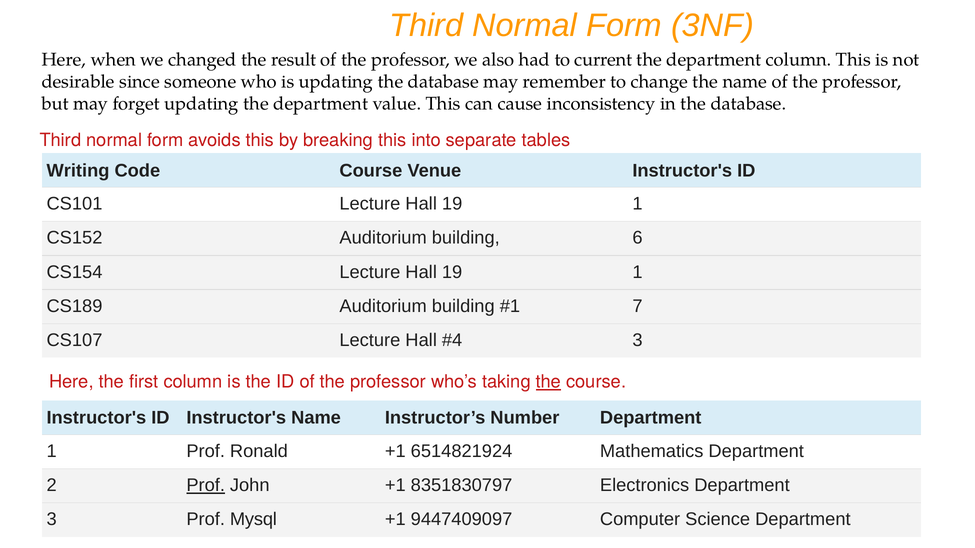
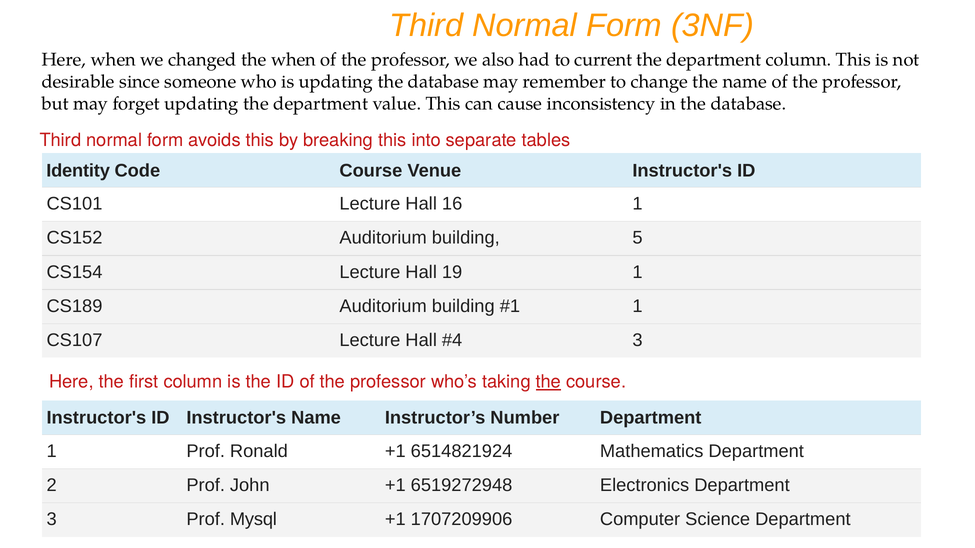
the result: result -> when
Writing: Writing -> Identity
CS101 Lecture Hall 19: 19 -> 16
6: 6 -> 5
7 at (637, 306): 7 -> 1
Prof at (206, 486) underline: present -> none
8351830797: 8351830797 -> 6519272948
9447409097: 9447409097 -> 1707209906
